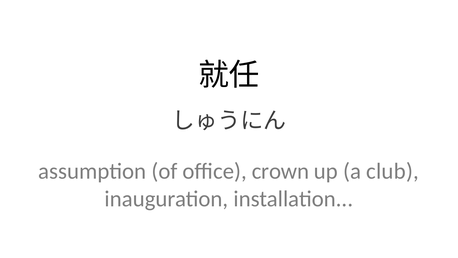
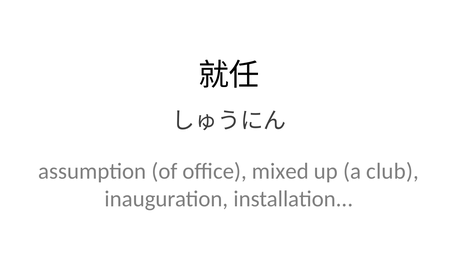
crown: crown -> mixed
